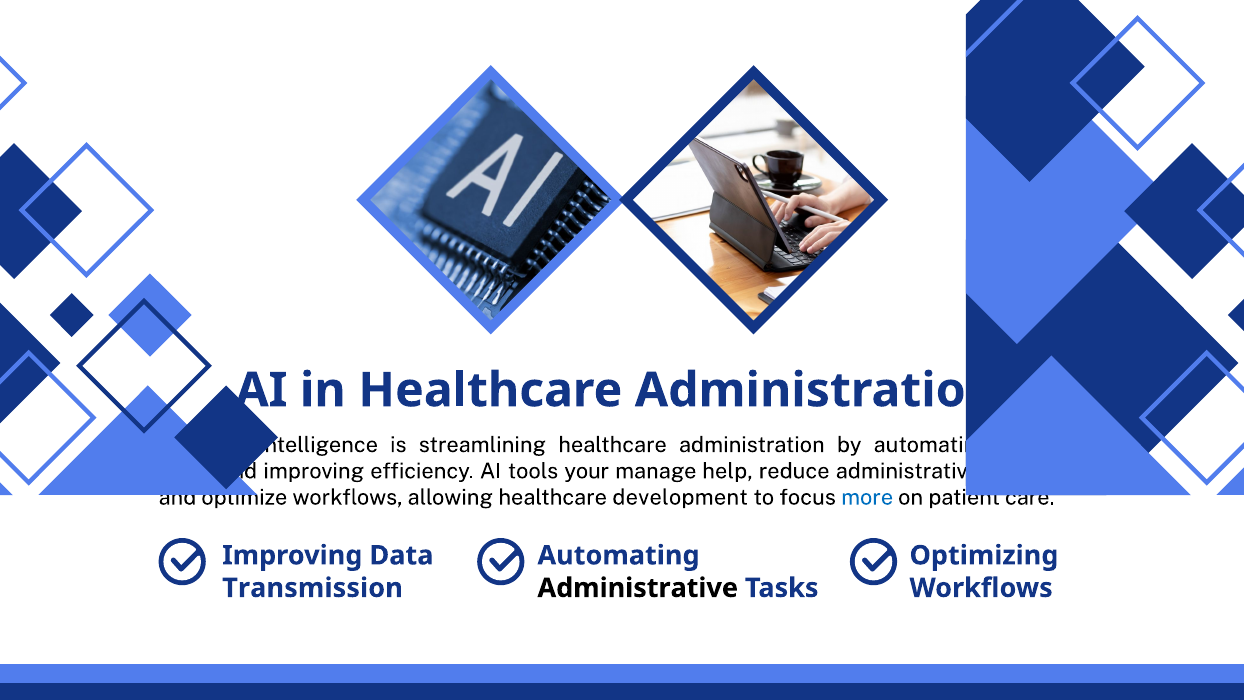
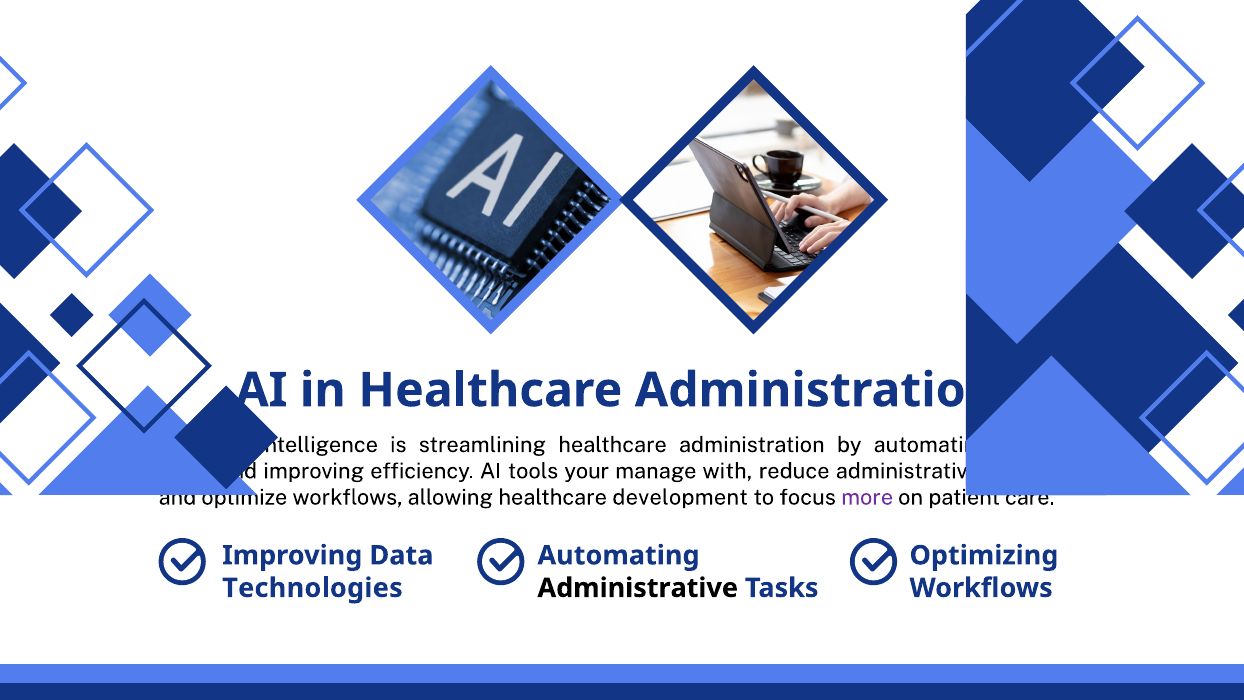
help: help -> with
more colour: blue -> purple
Transmission: Transmission -> Technologies
